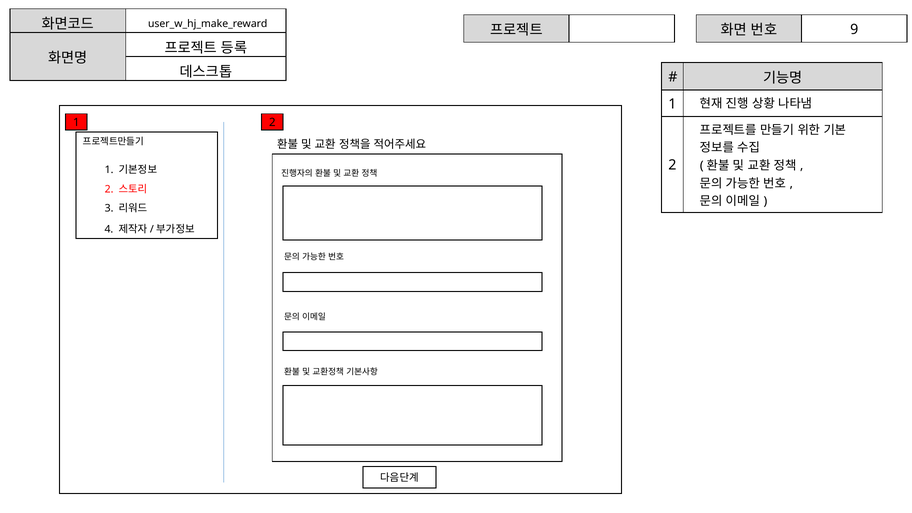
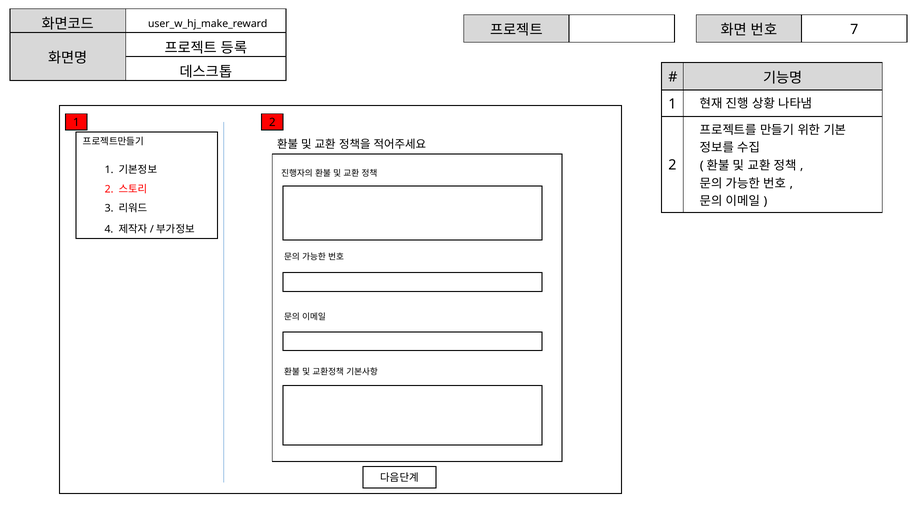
9: 9 -> 7
